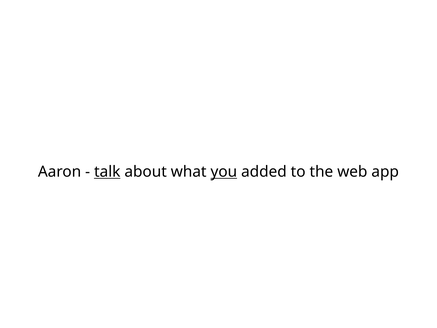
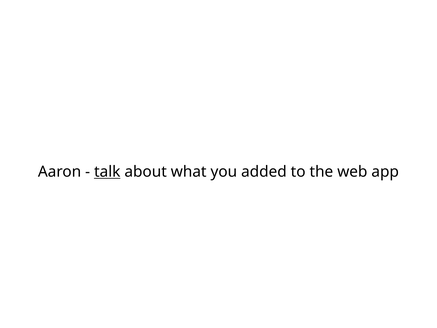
you underline: present -> none
